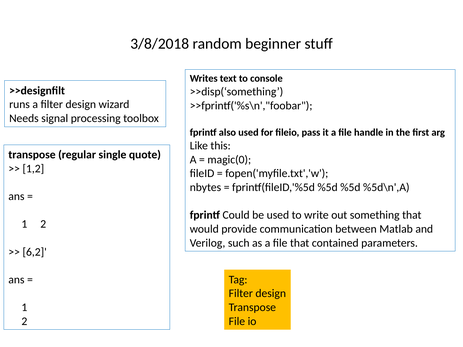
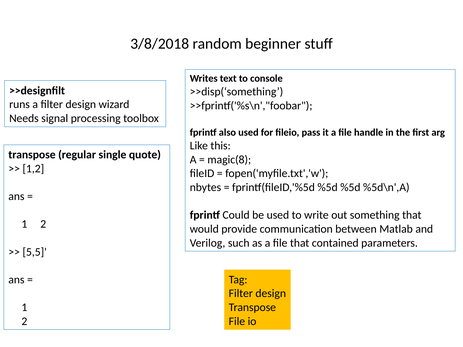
magic(0: magic(0 -> magic(8
6,2: 6,2 -> 5,5
